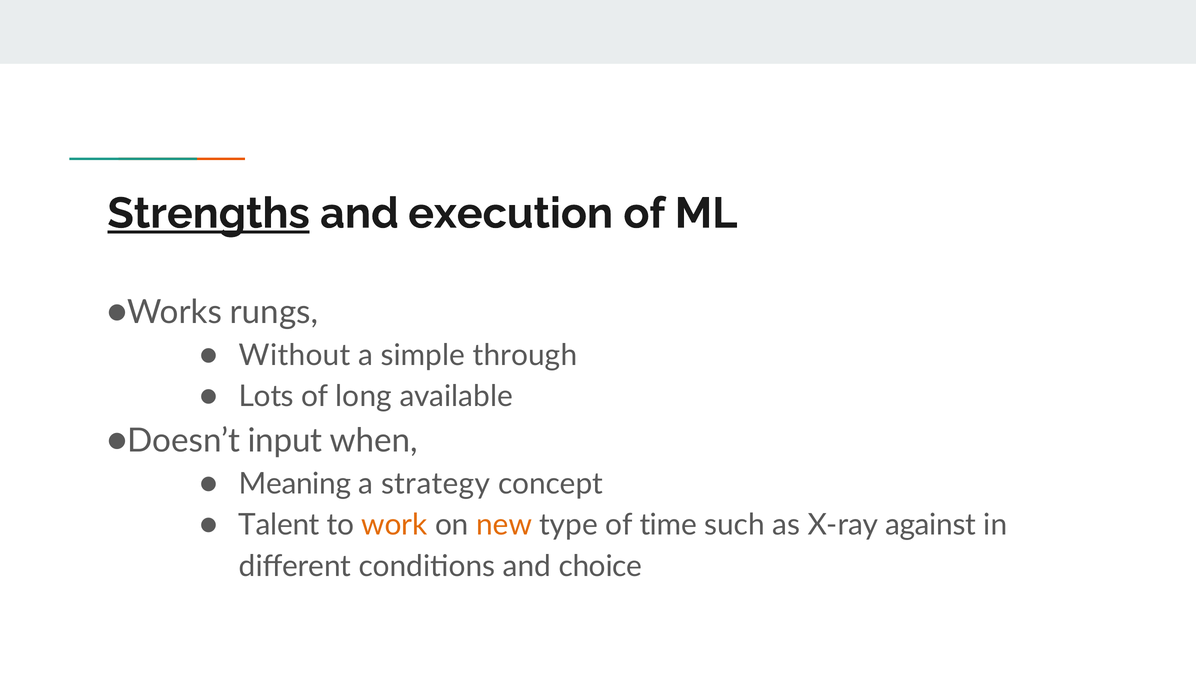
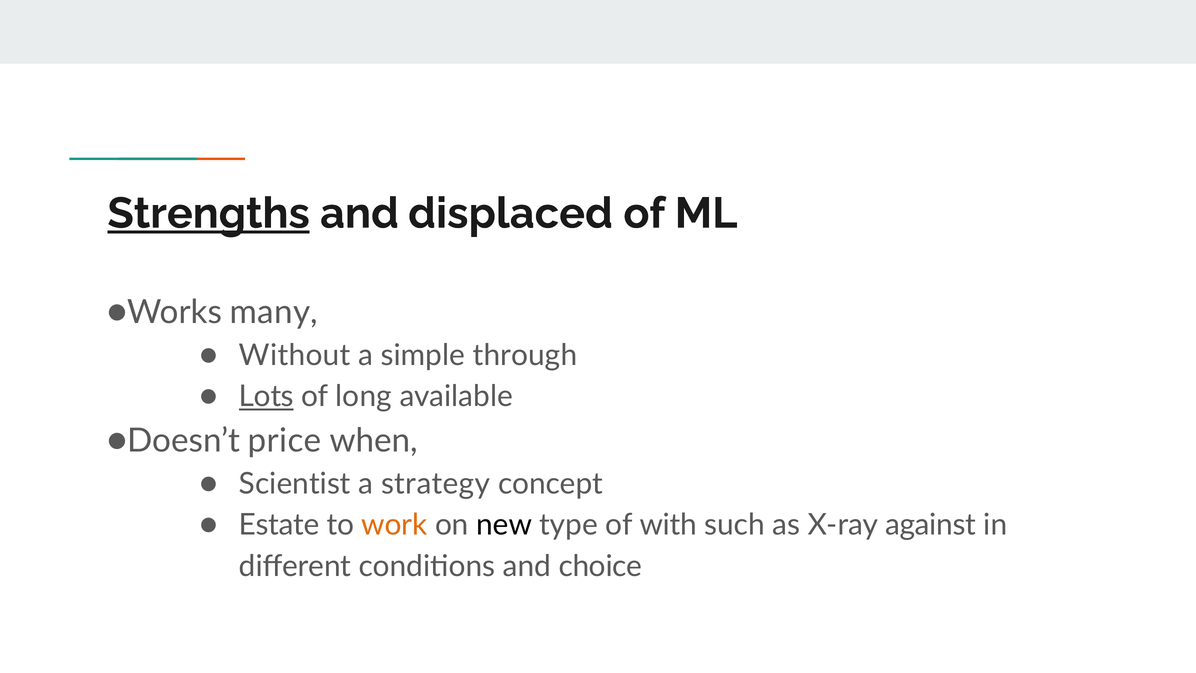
execution: execution -> displaced
rungs: rungs -> many
Lots underline: none -> present
input: input -> price
Meaning: Meaning -> Scientist
Talent: Talent -> Estate
new colour: orange -> black
time: time -> with
